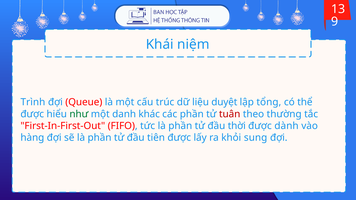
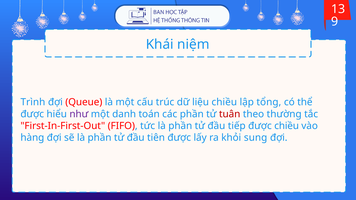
liệu duyệt: duyệt -> chiều
như colour: green -> purple
khác: khác -> toán
thời: thời -> tiếp
được dành: dành -> chiều
